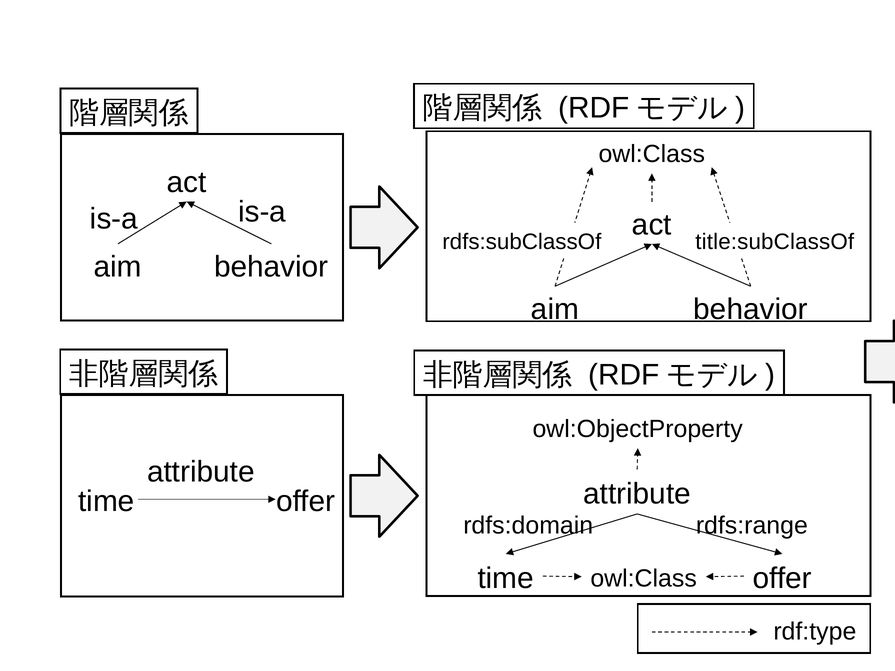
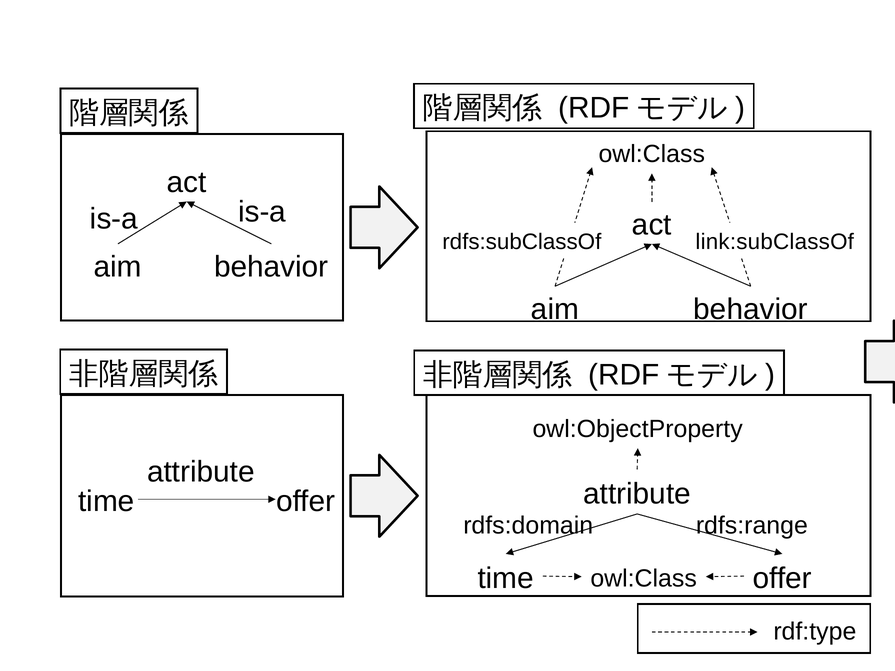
title:subClassOf: title:subClassOf -> link:subClassOf
